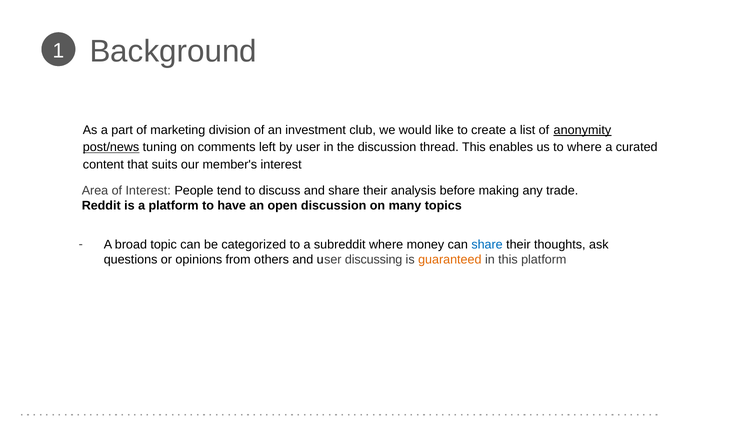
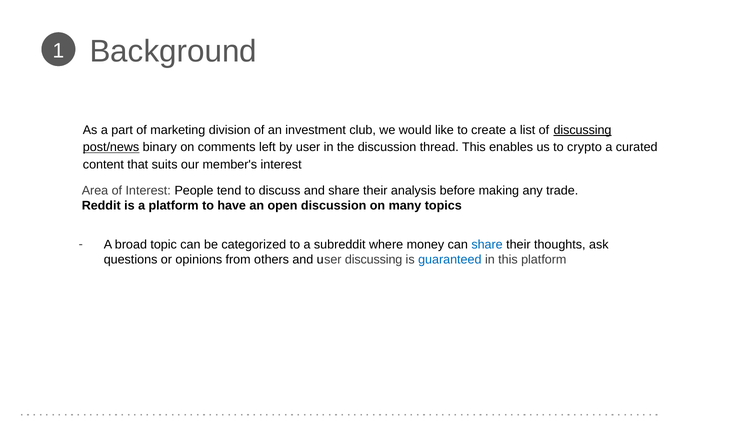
of anonymity: anonymity -> discussing
tuning: tuning -> binary
to where: where -> crypto
guaranteed colour: orange -> blue
